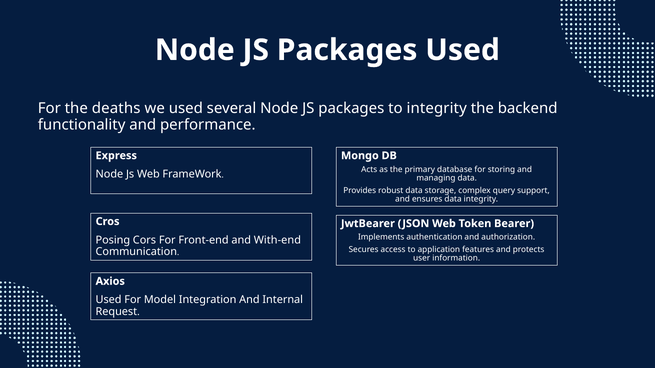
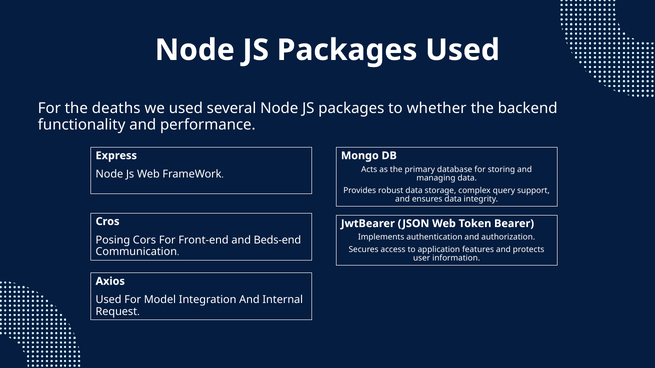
to integrity: integrity -> whether
With-end: With-end -> Beds-end
